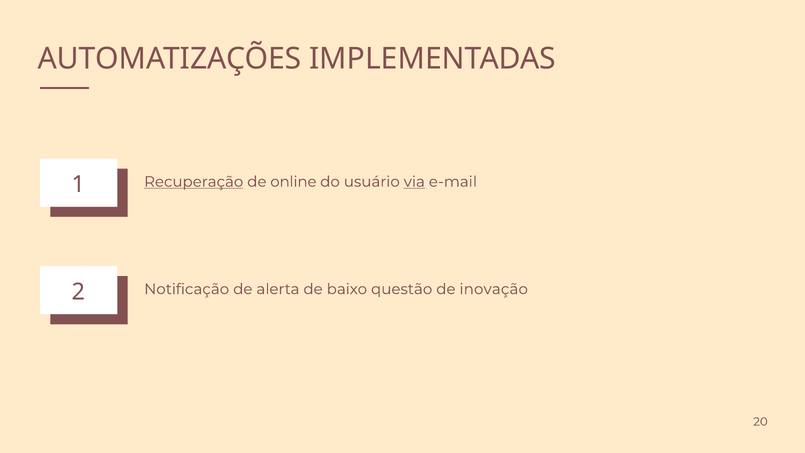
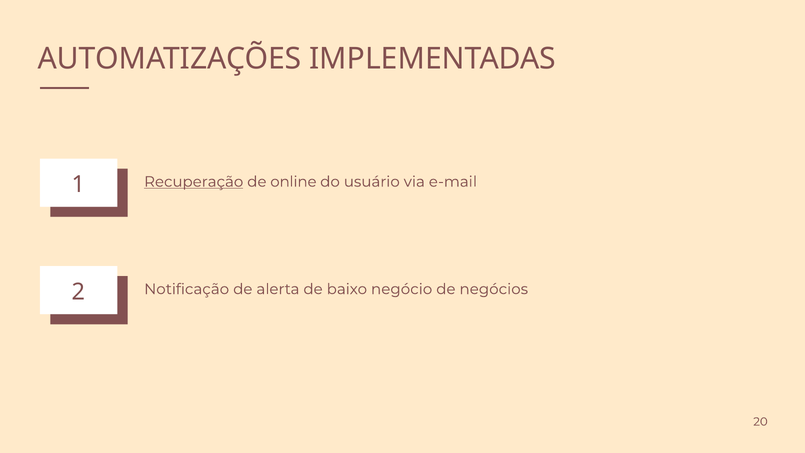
via underline: present -> none
questão: questão -> negócio
inovação: inovação -> negócios
